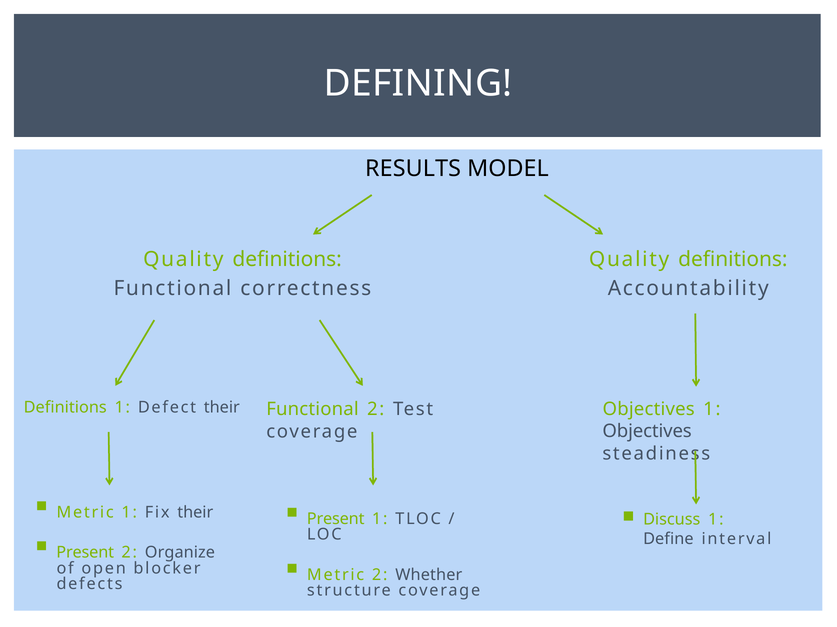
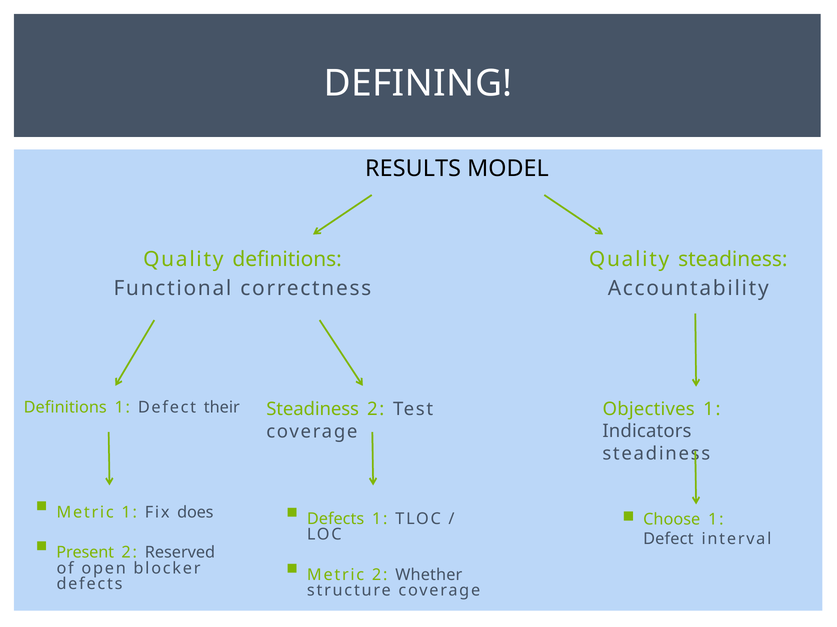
definitions at (733, 260): definitions -> steadiness
Functional at (312, 410): Functional -> Steadiness
Objectives at (647, 432): Objectives -> Indicators
Fix their: their -> does
Present at (336, 519): Present -> Defects
Discuss: Discuss -> Choose
Define at (668, 540): Define -> Defect
Organize: Organize -> Reserved
